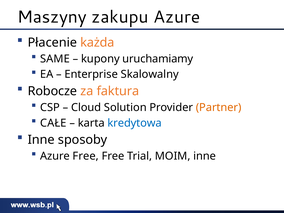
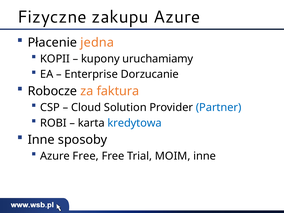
Maszyny: Maszyny -> Fizyczne
każda: każda -> jedna
SAME: SAME -> KOPII
Skalowalny: Skalowalny -> Dorzucanie
Partner colour: orange -> blue
CAŁE: CAŁE -> ROBI
